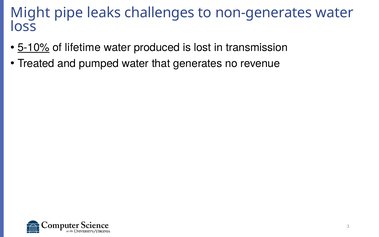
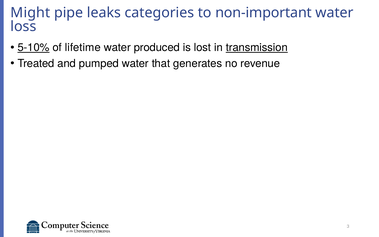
challenges: challenges -> categories
non-generates: non-generates -> non-important
transmission underline: none -> present
